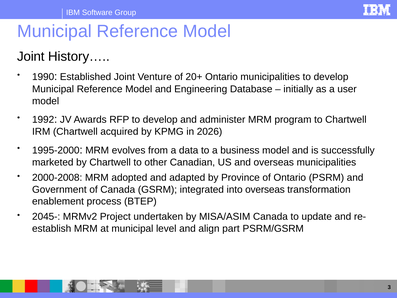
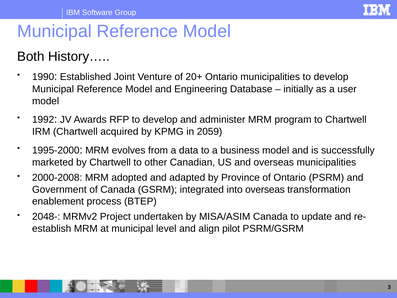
Joint at (31, 57): Joint -> Both
2026: 2026 -> 2059
2045-: 2045- -> 2048-
part: part -> pilot
